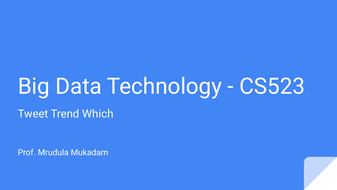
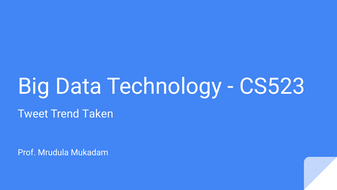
Which: Which -> Taken
